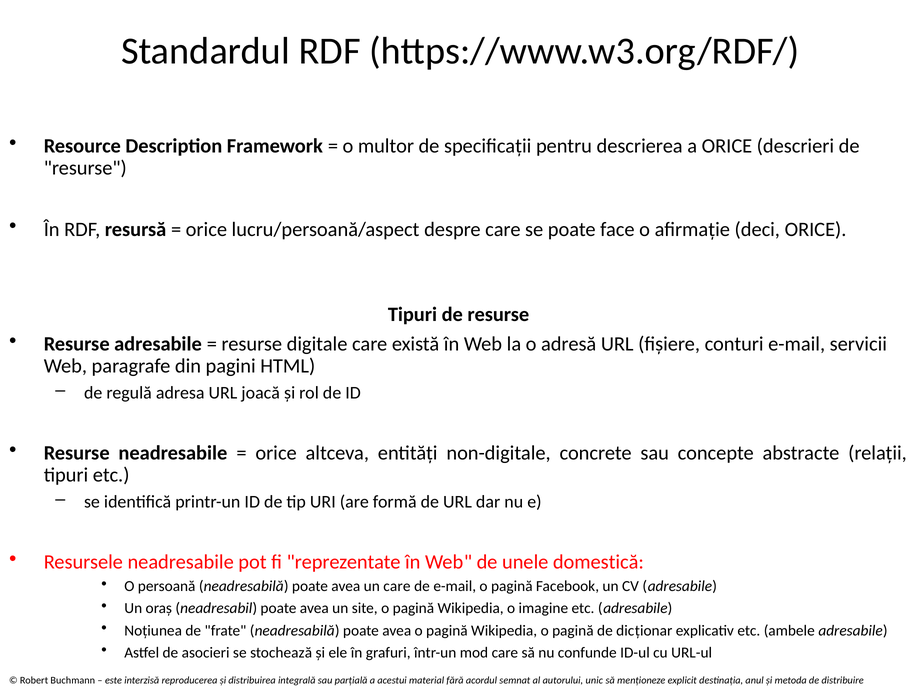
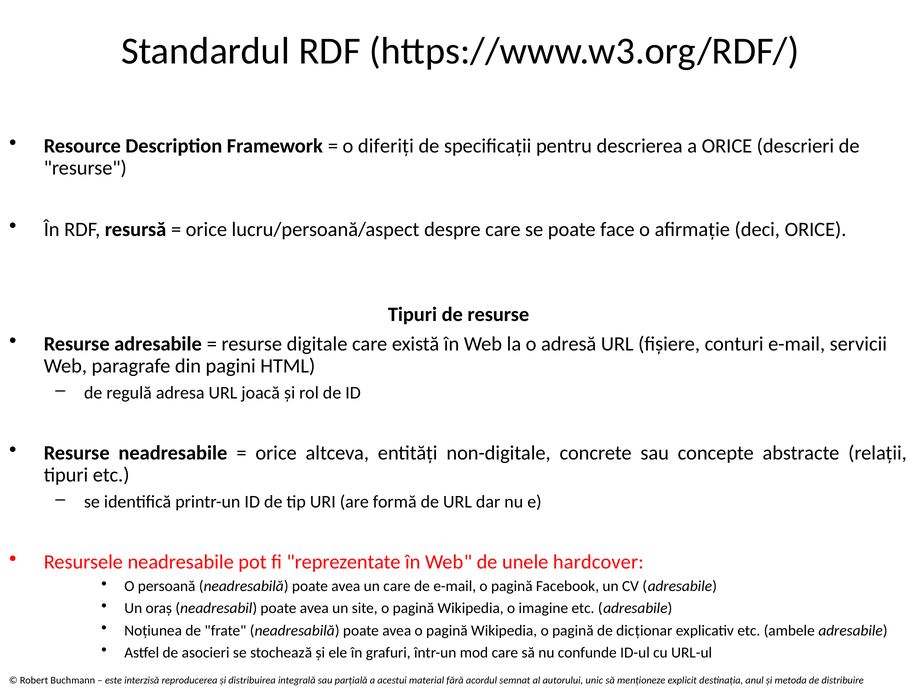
multor: multor -> diferiți
domestică: domestică -> hardcover
